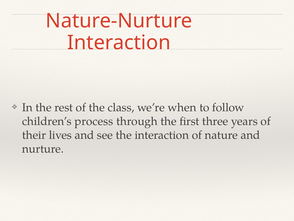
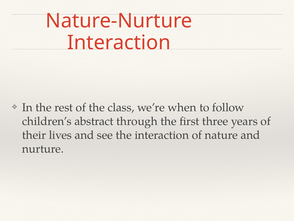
process: process -> abstract
